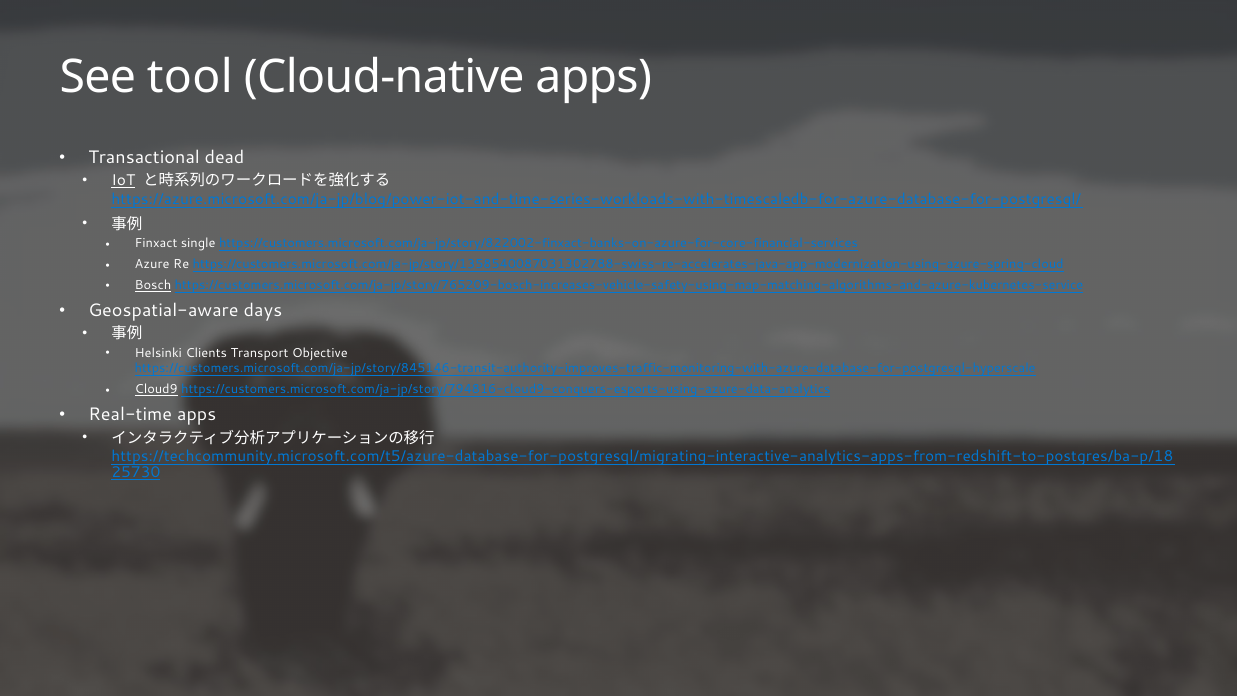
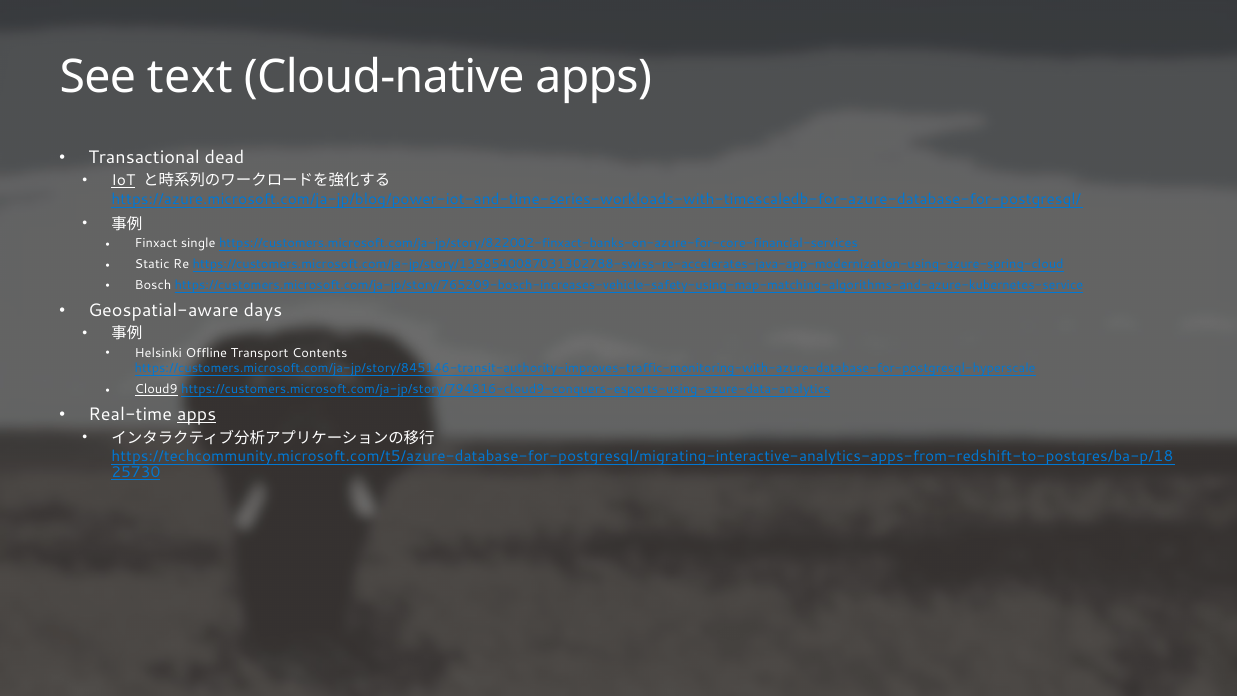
tool: tool -> text
Azure: Azure -> Static
Bosch underline: present -> none
Clients: Clients -> Offline
Objective: Objective -> Contents
apps at (197, 415) underline: none -> present
